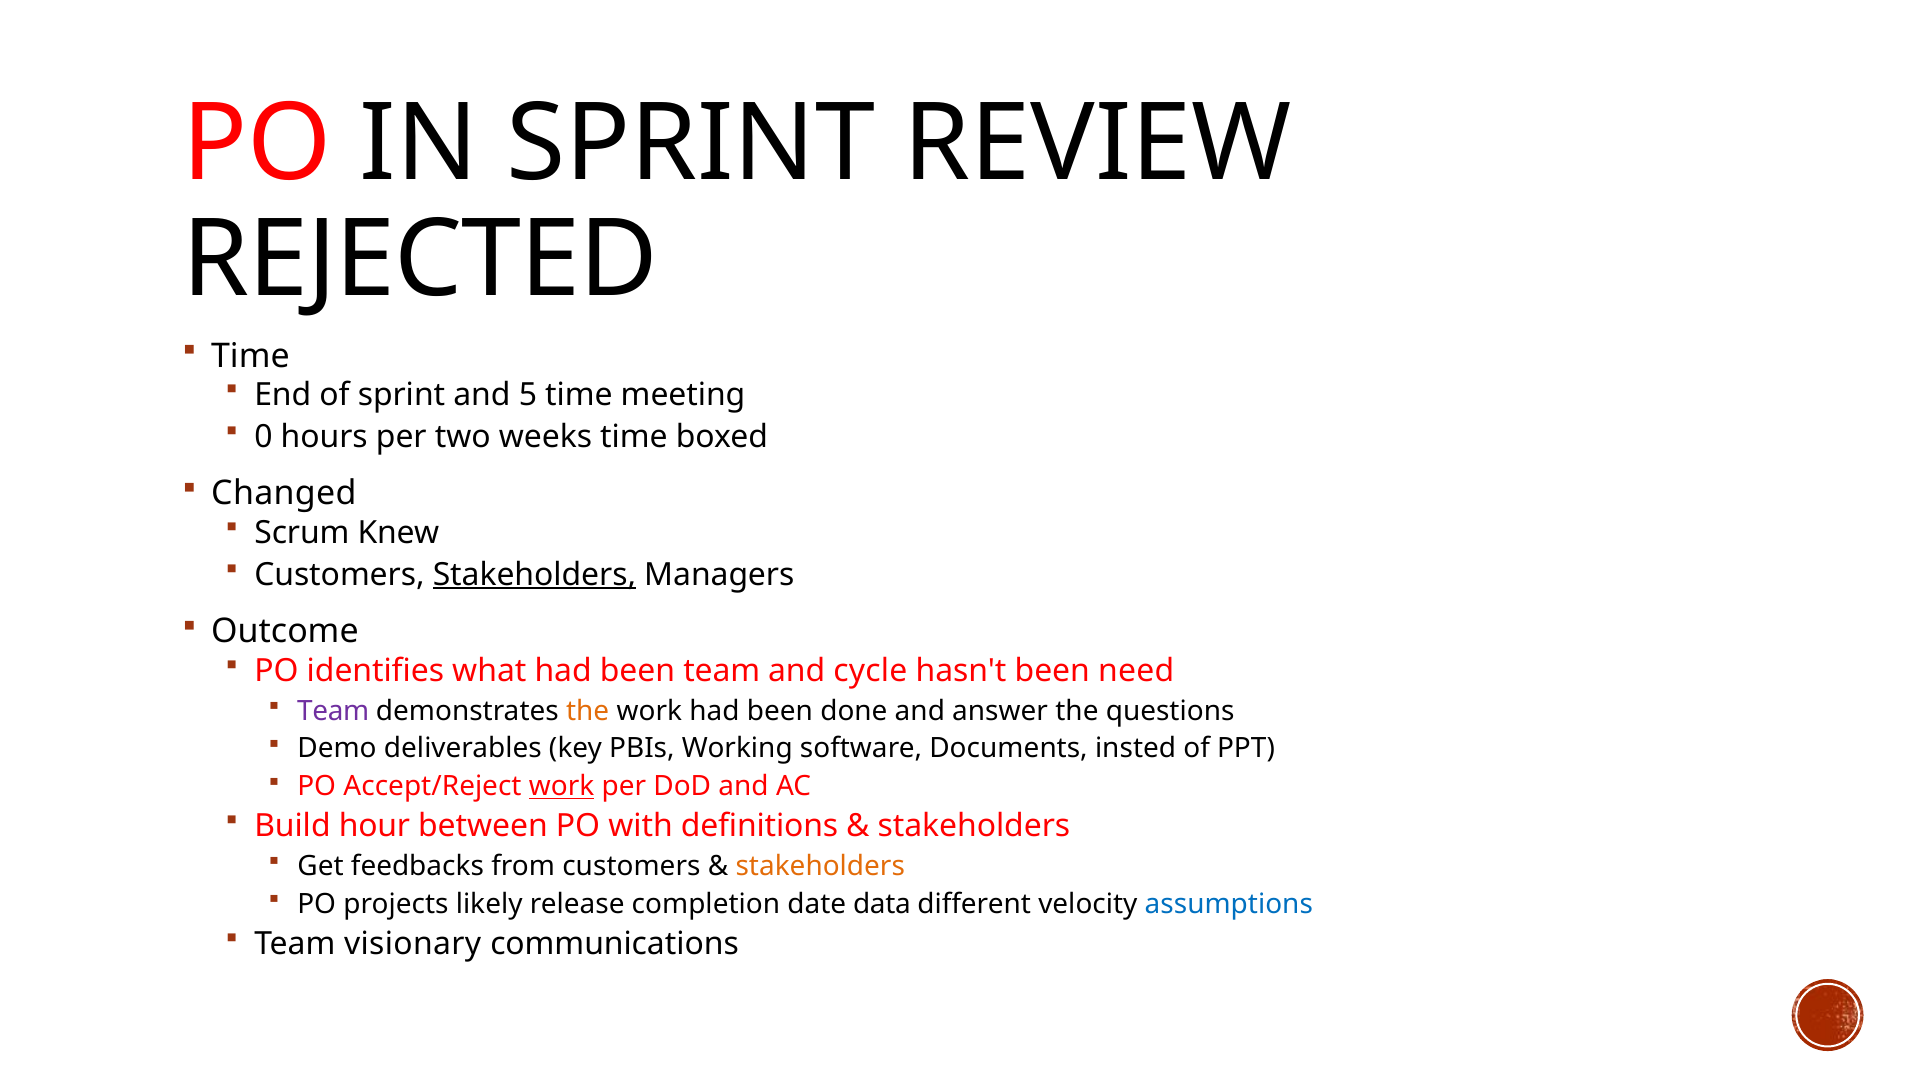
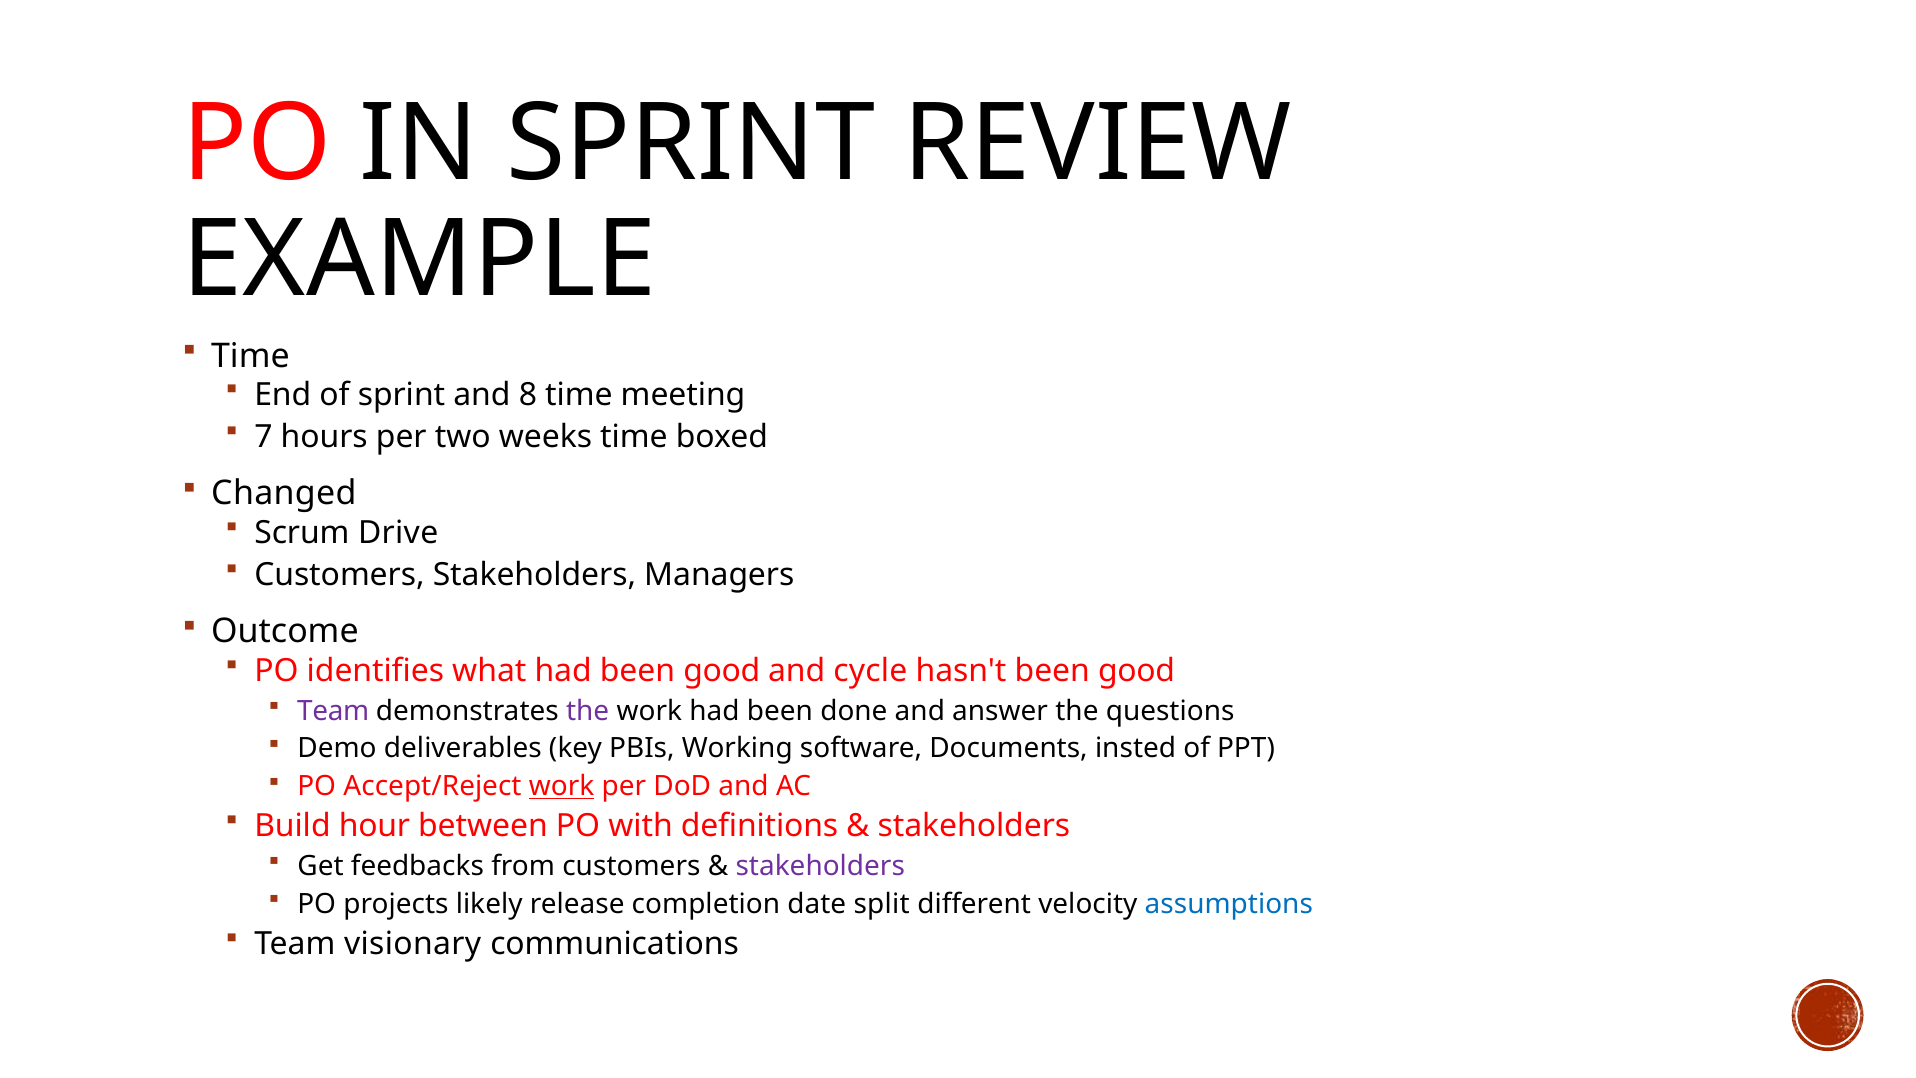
REJECTED: REJECTED -> EXAMPLE
5: 5 -> 8
0: 0 -> 7
Knew: Knew -> Drive
Stakeholders at (534, 575) underline: present -> none
had been team: team -> good
hasn't been need: need -> good
the at (588, 711) colour: orange -> purple
stakeholders at (820, 866) colour: orange -> purple
data: data -> split
